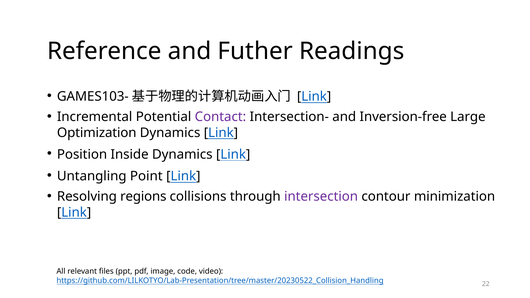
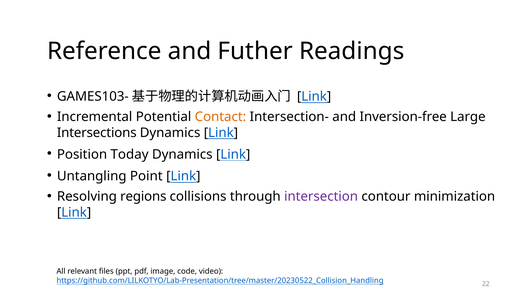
Contact colour: purple -> orange
Optimization: Optimization -> Intersections
Inside: Inside -> Today
